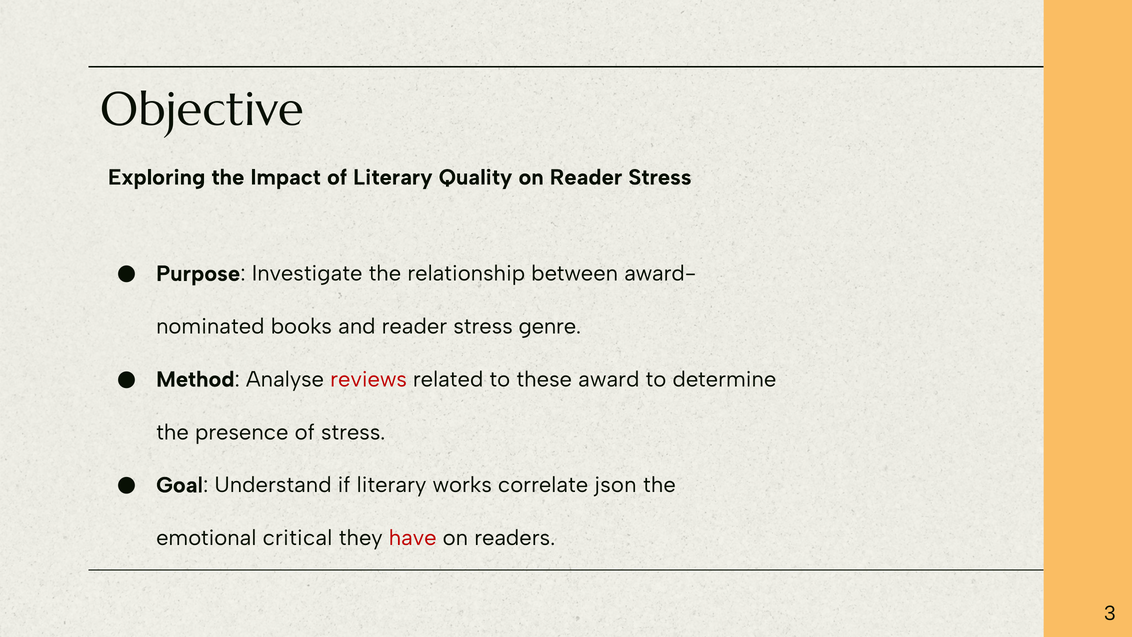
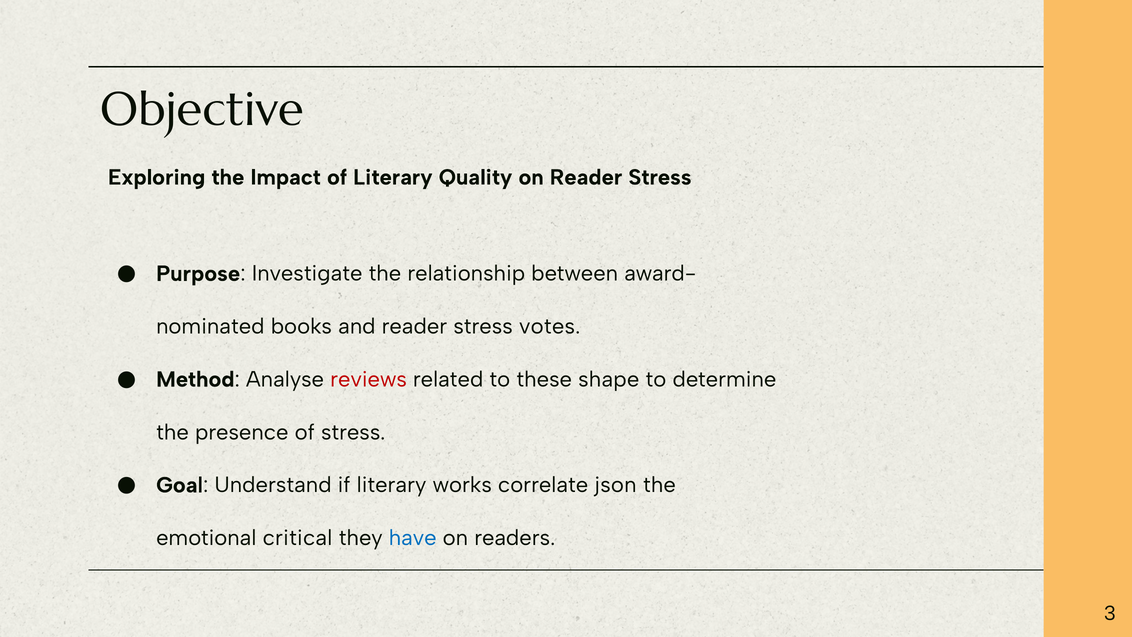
genre: genre -> votes
award: award -> shape
have colour: red -> blue
